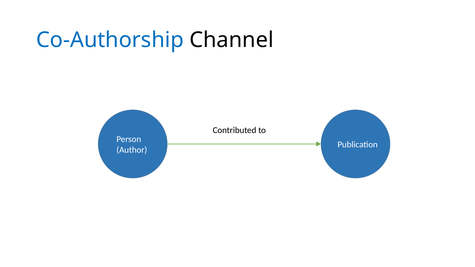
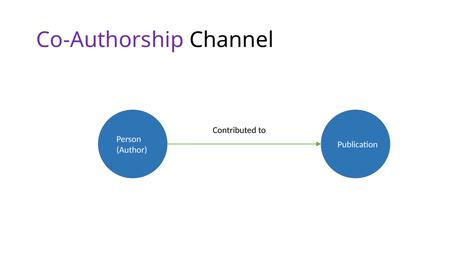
Co-Authorship colour: blue -> purple
